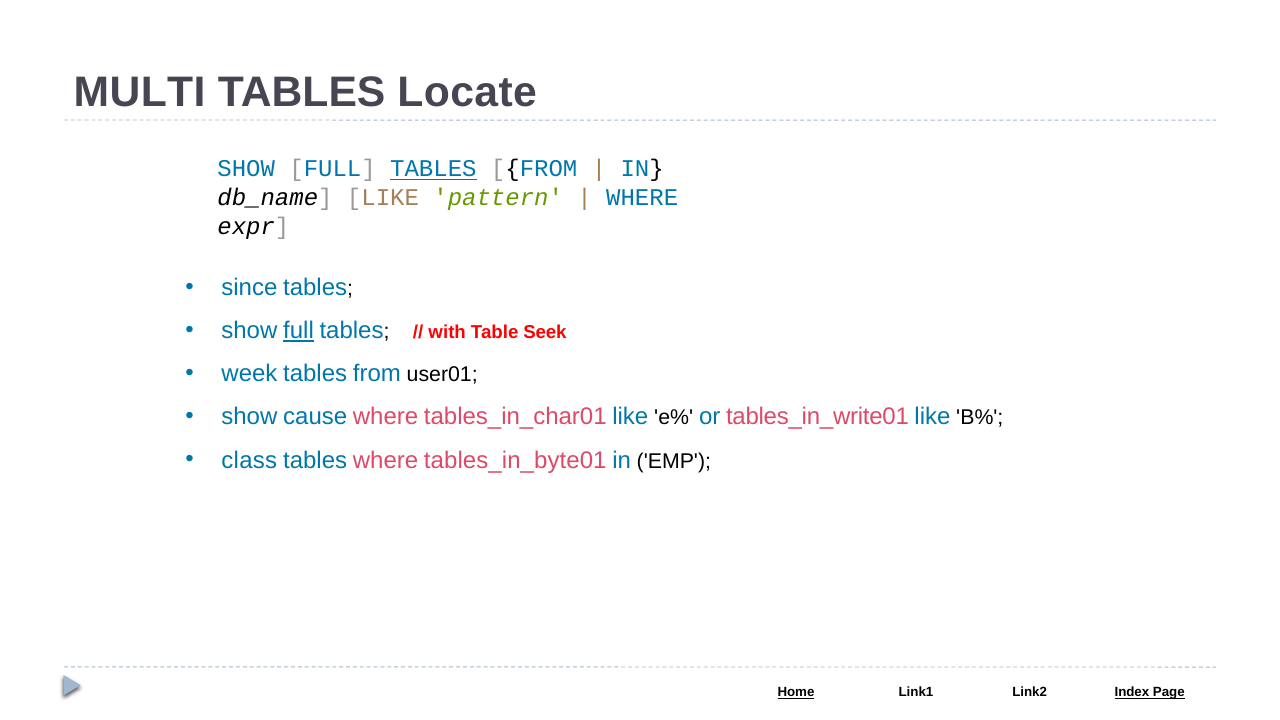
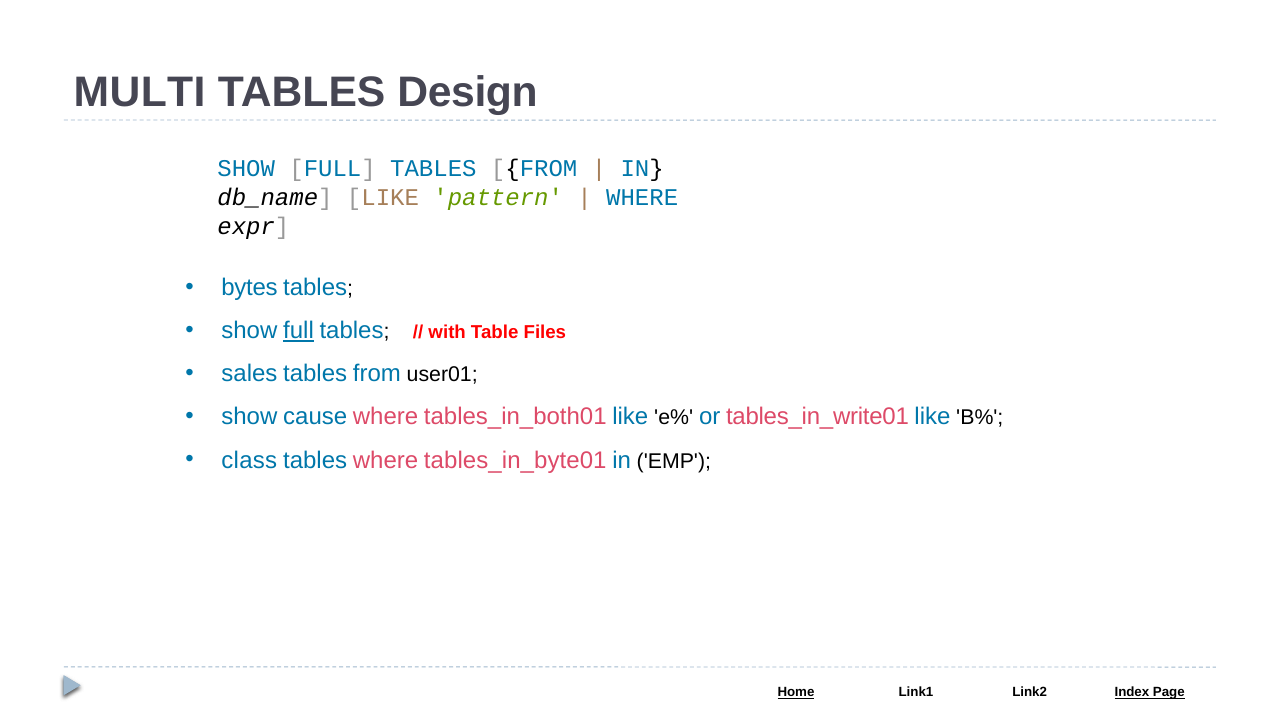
Locate: Locate -> Design
TABLES at (433, 169) underline: present -> none
since: since -> bytes
Seek: Seek -> Files
week: week -> sales
tables_in_char01: tables_in_char01 -> tables_in_both01
